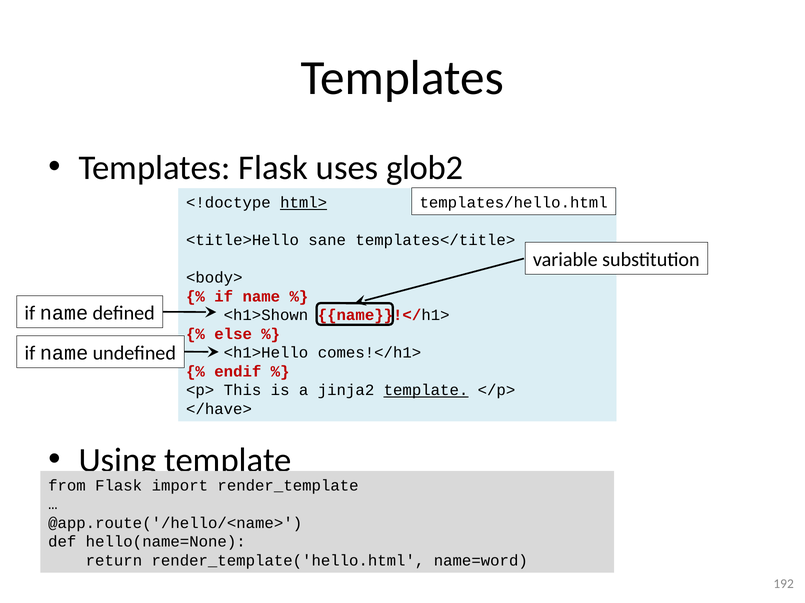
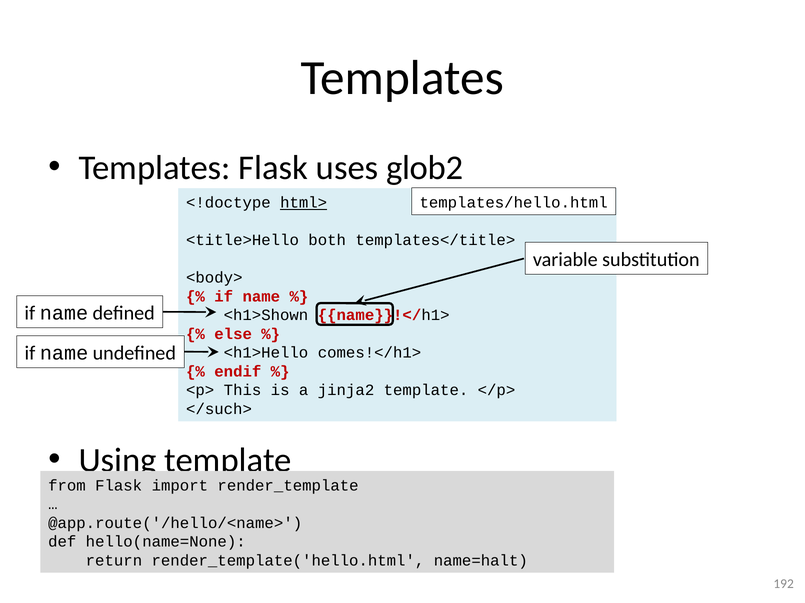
sane: sane -> both
template at (426, 391) underline: present -> none
</have>: </have> -> </such>
name=word: name=word -> name=halt
